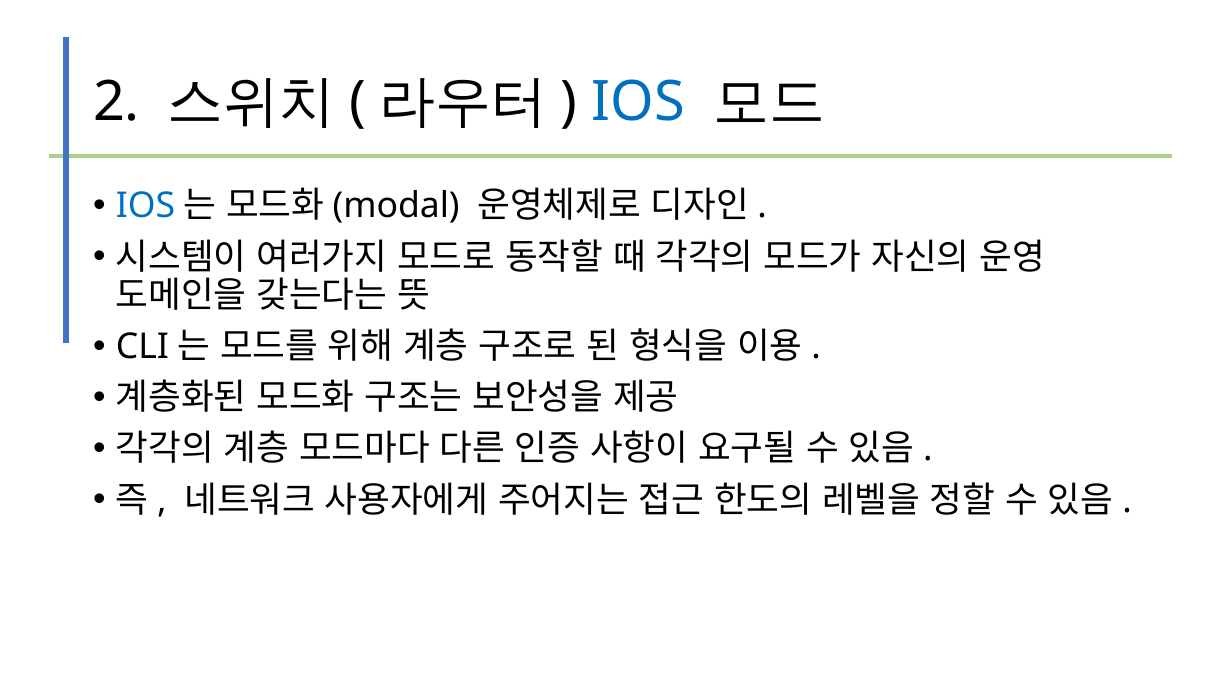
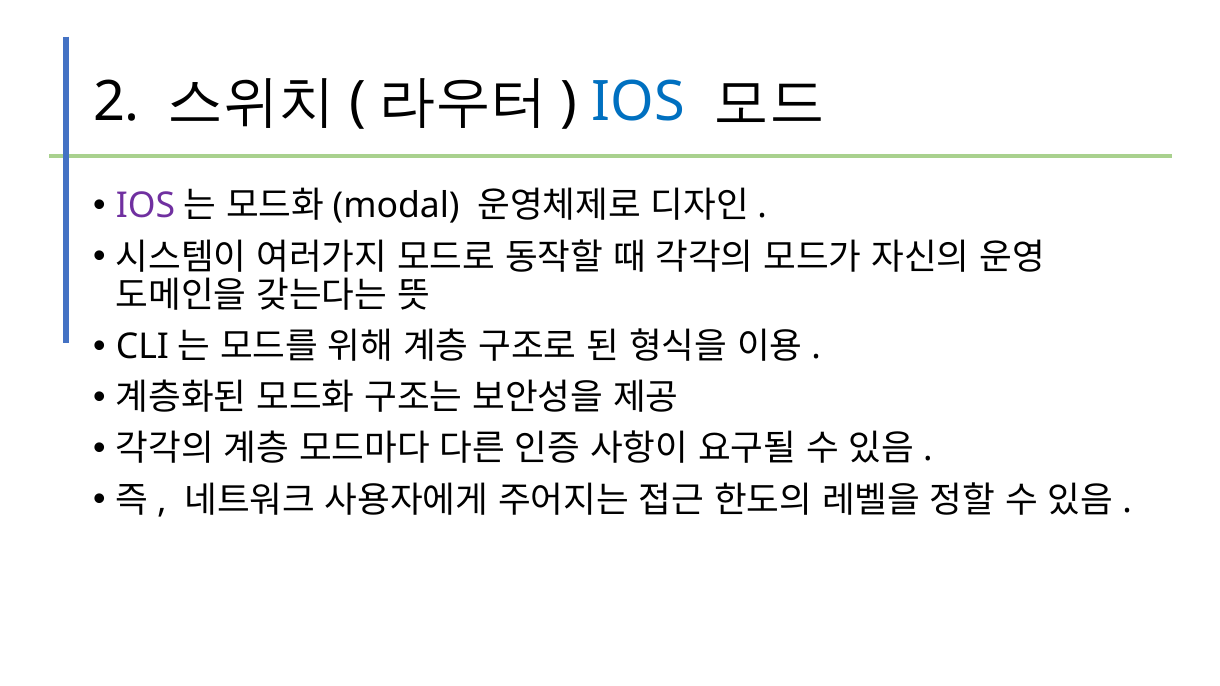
IOS at (146, 206) colour: blue -> purple
